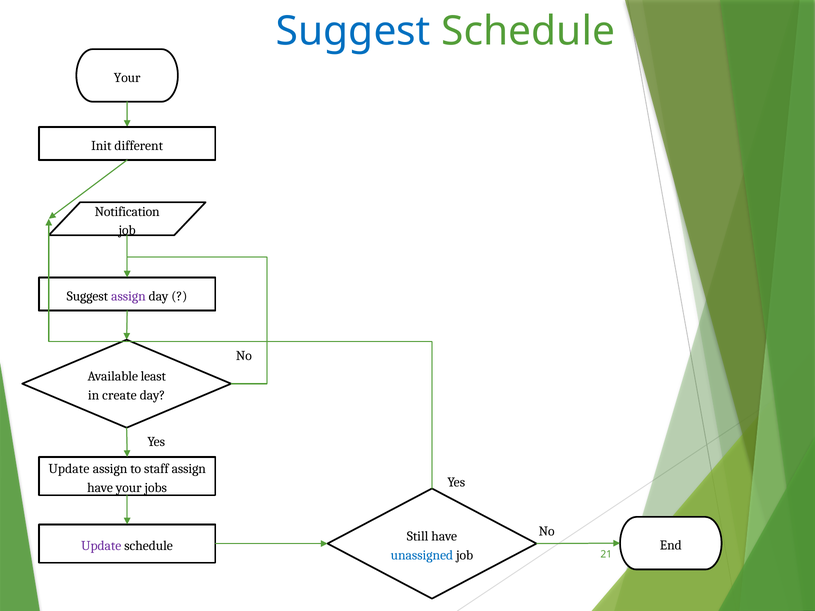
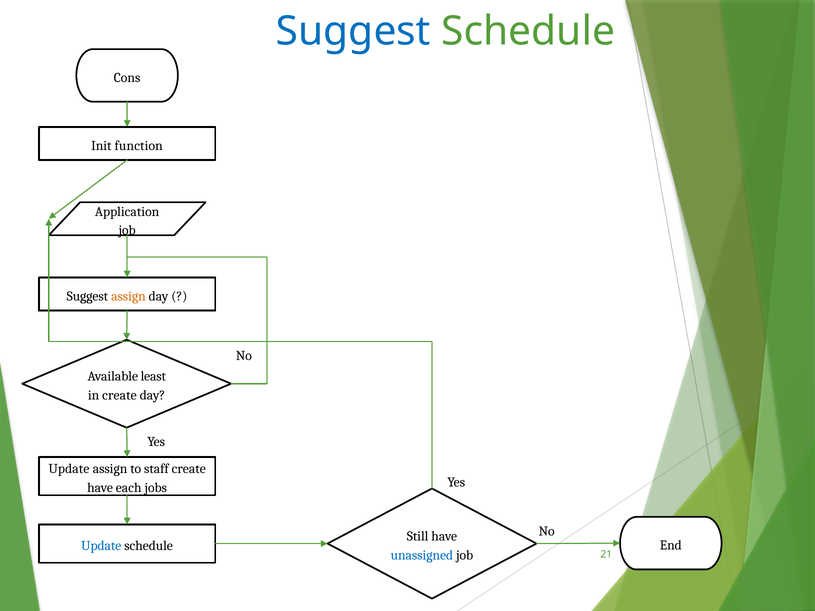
Your at (127, 78): Your -> Cons
different: different -> function
Notification: Notification -> Application
assign at (128, 296) colour: purple -> orange
staff assign: assign -> create
have your: your -> each
Update at (101, 546) colour: purple -> blue
